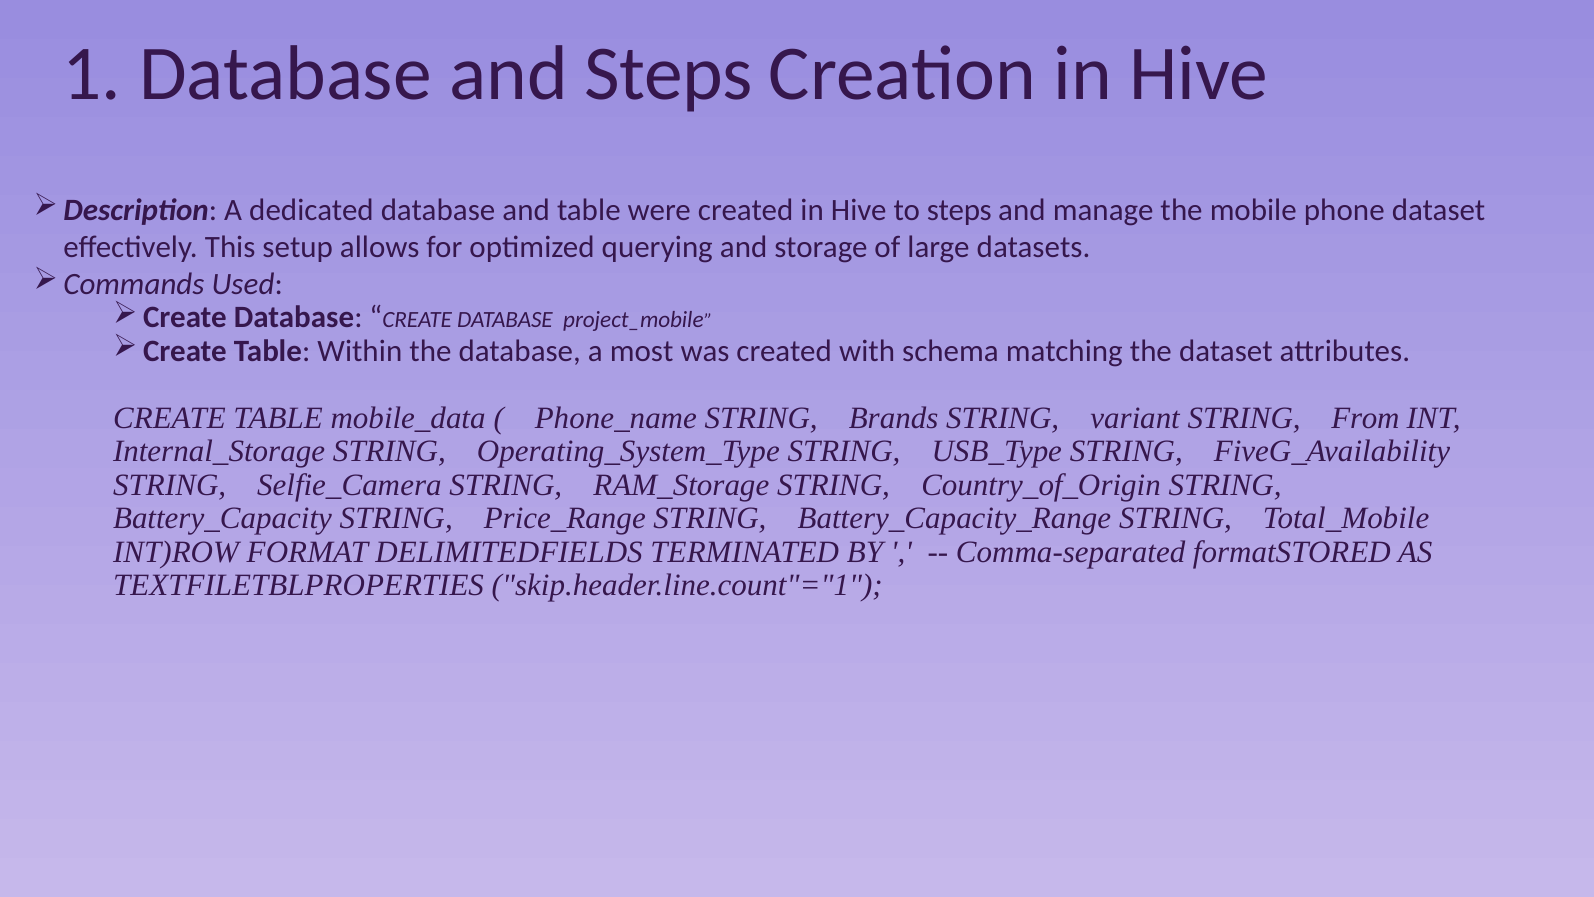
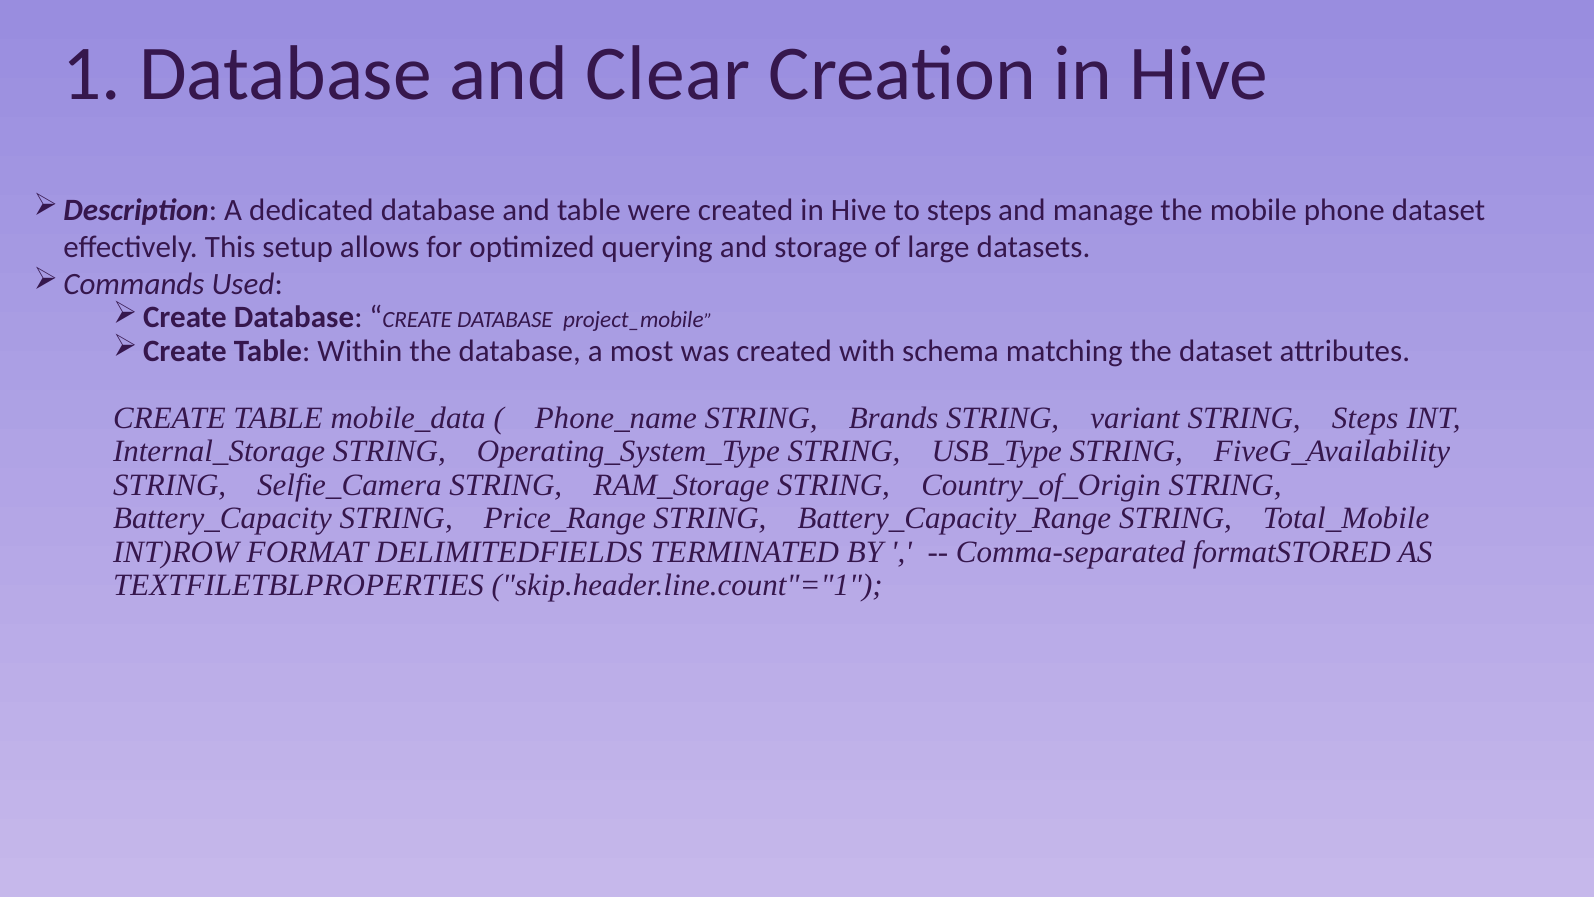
and Steps: Steps -> Clear
STRING From: From -> Steps
